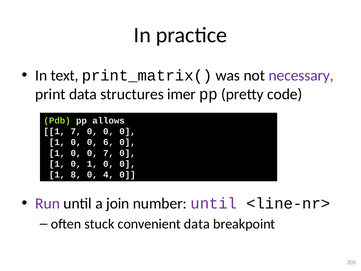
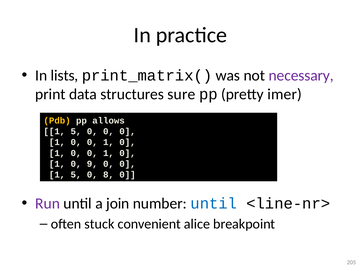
text: text -> lists
imer: imer -> sure
code: code -> imer
Pdb colour: light green -> yellow
7 at (76, 131): 7 -> 5
6 at (109, 142): 6 -> 1
7 at (109, 153): 7 -> 1
1 0 1: 1 -> 9
8 at (76, 175): 8 -> 5
4: 4 -> 8
until at (214, 203) colour: purple -> blue
convenient data: data -> alice
